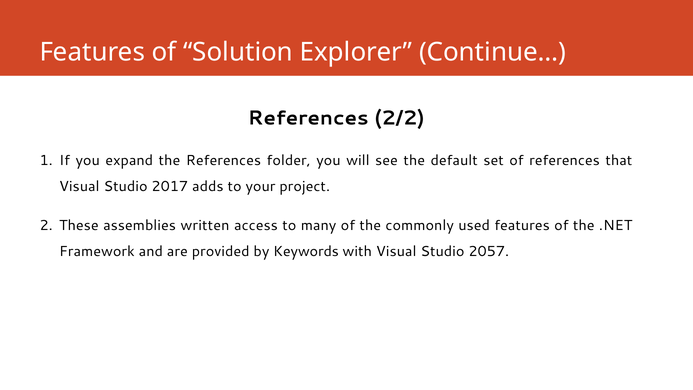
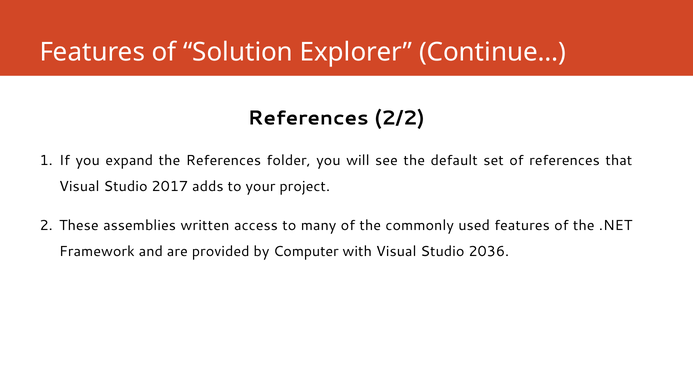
Keywords: Keywords -> Computer
2057: 2057 -> 2036
